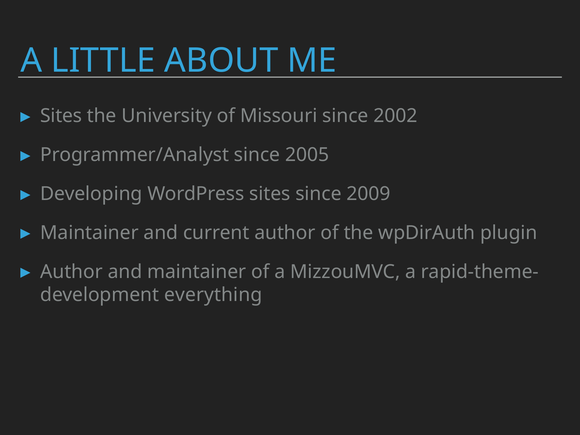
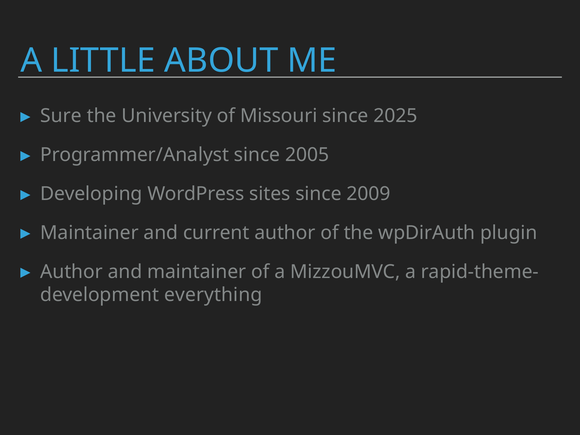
Sites at (61, 116): Sites -> Sure
2002: 2002 -> 2025
